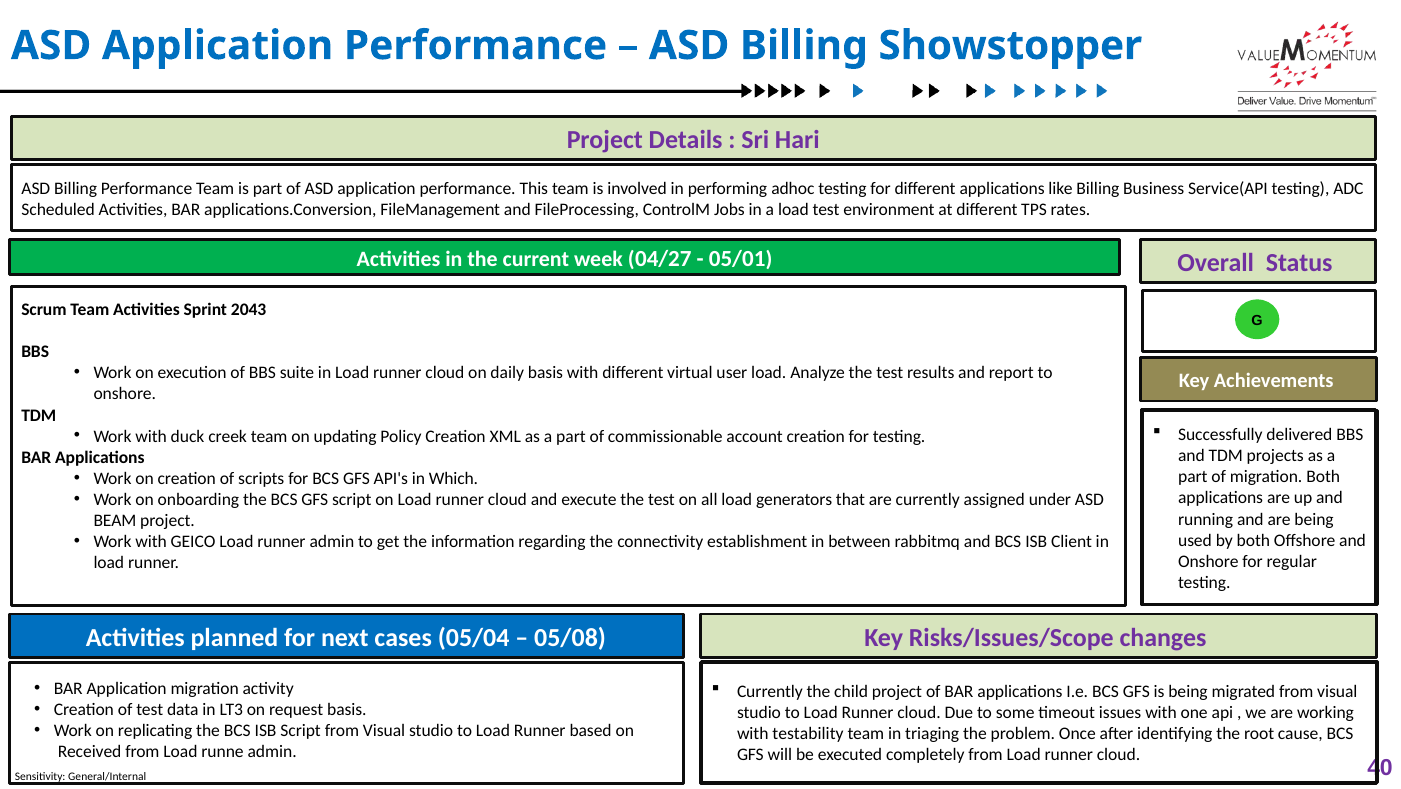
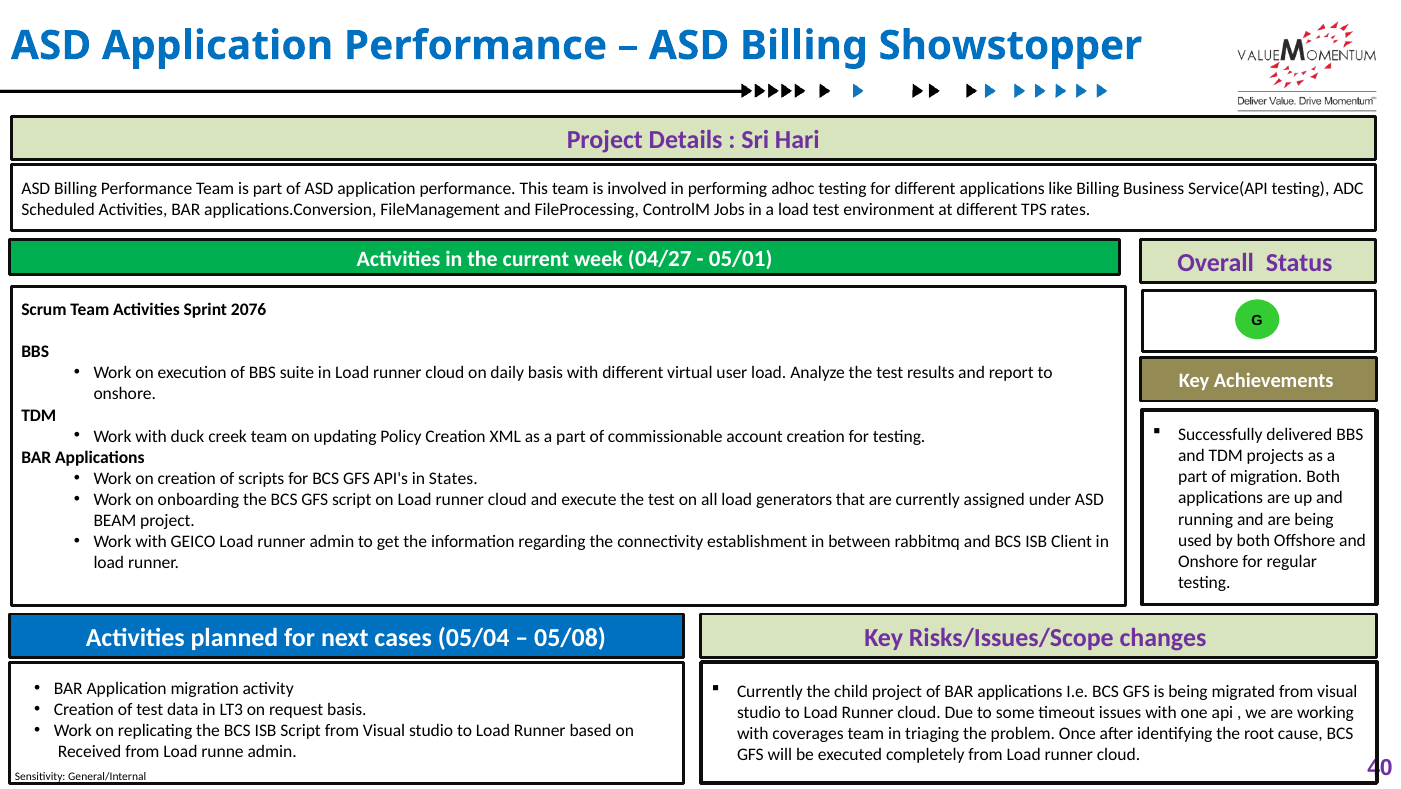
2043: 2043 -> 2076
Which: Which -> States
testability: testability -> coverages
